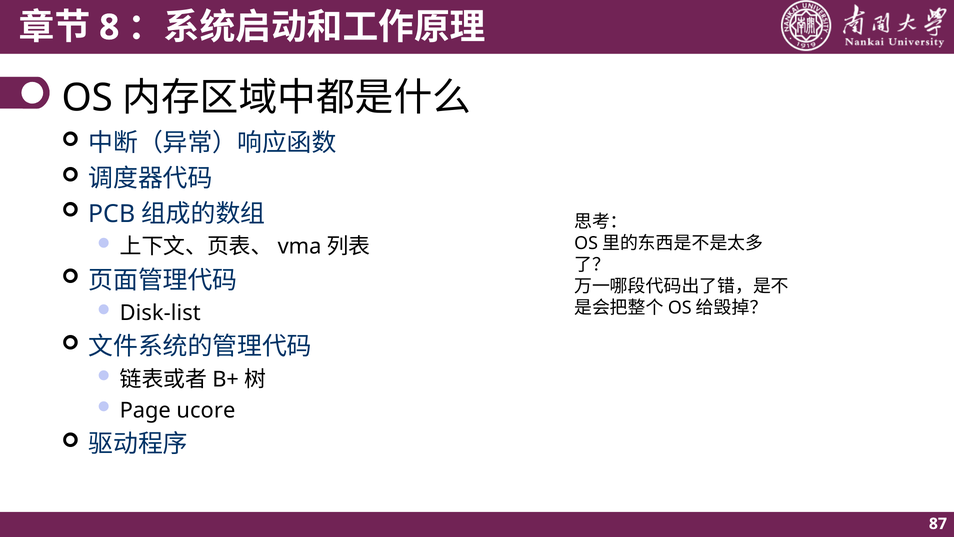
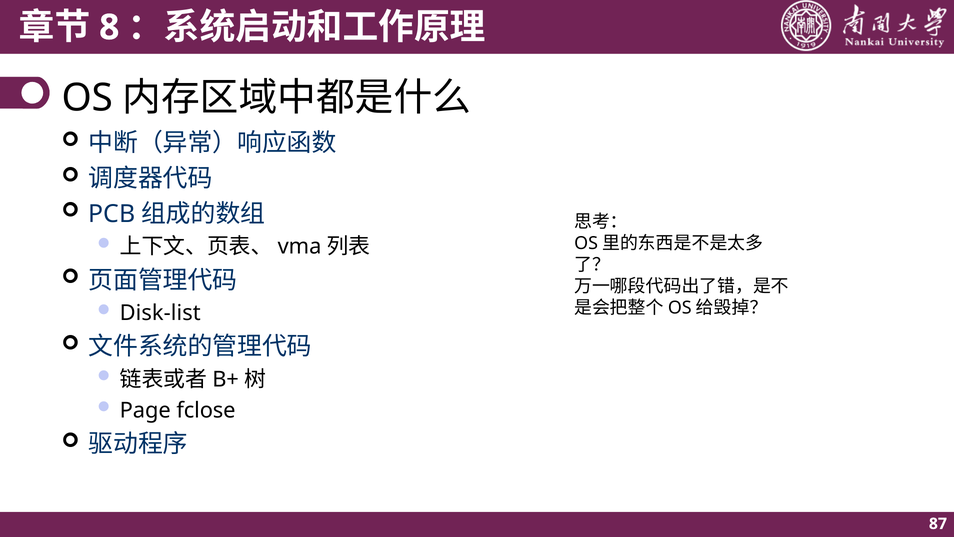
ucore: ucore -> fclose
